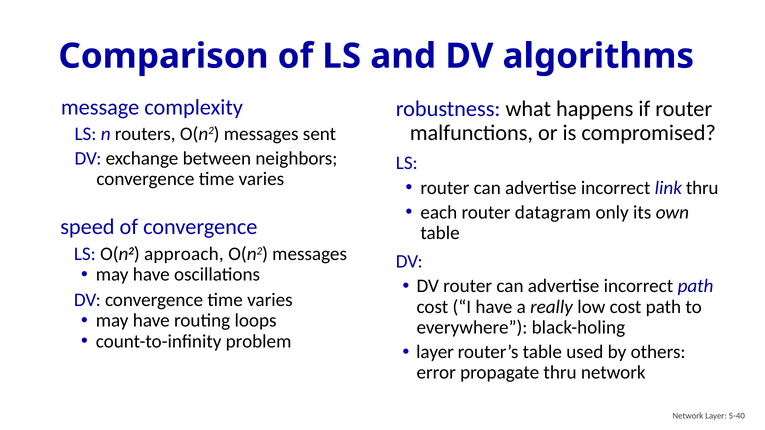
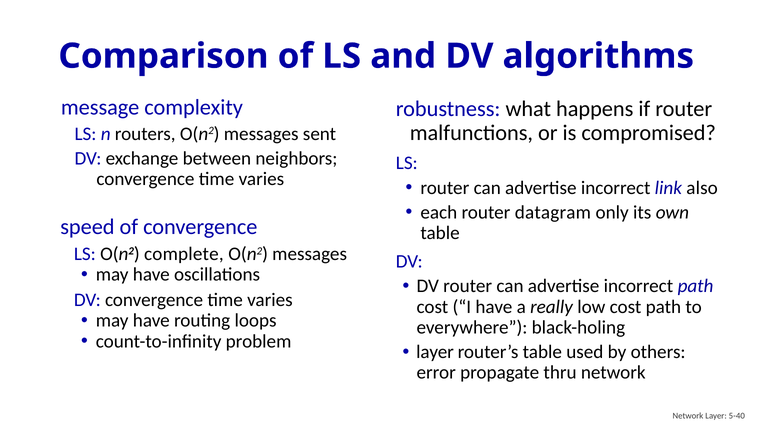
link thru: thru -> also
approach: approach -> complete
